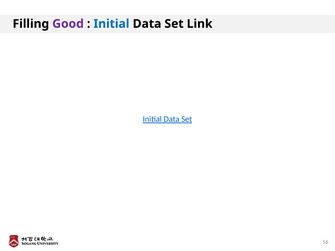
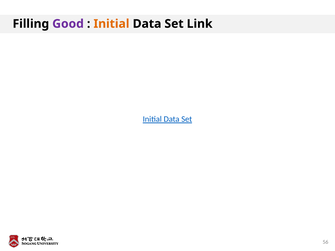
Initial at (111, 24) colour: blue -> orange
